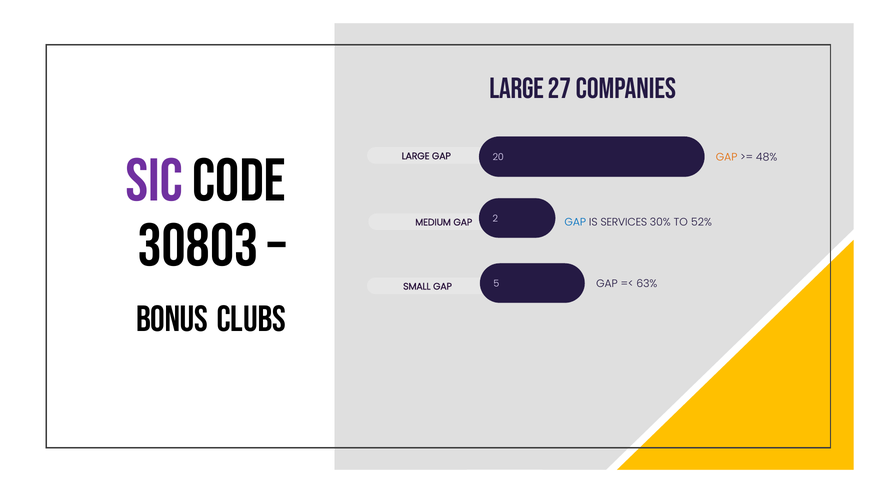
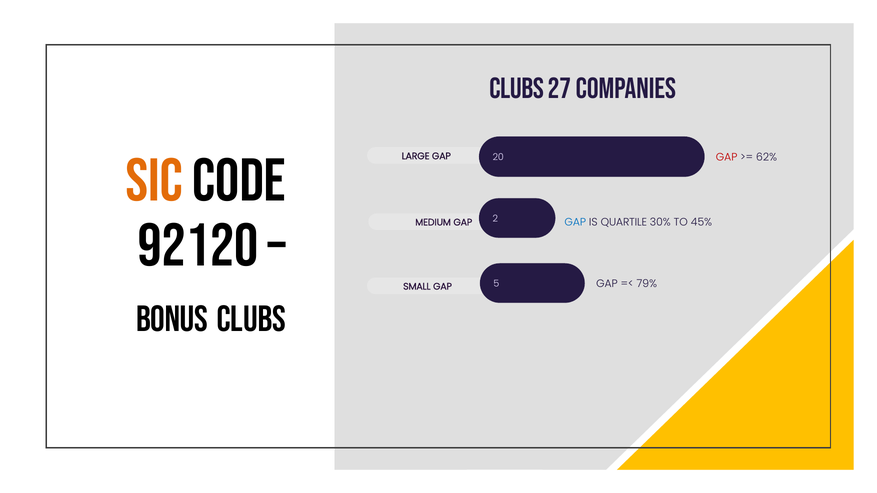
LARGE at (517, 88): LARGE -> CLUBS
GAP at (727, 157) colour: orange -> red
48%: 48% -> 62%
SIC colour: purple -> orange
SERVICES: SERVICES -> QUARTILE
52%: 52% -> 45%
30803: 30803 -> 92120
63%: 63% -> 79%
